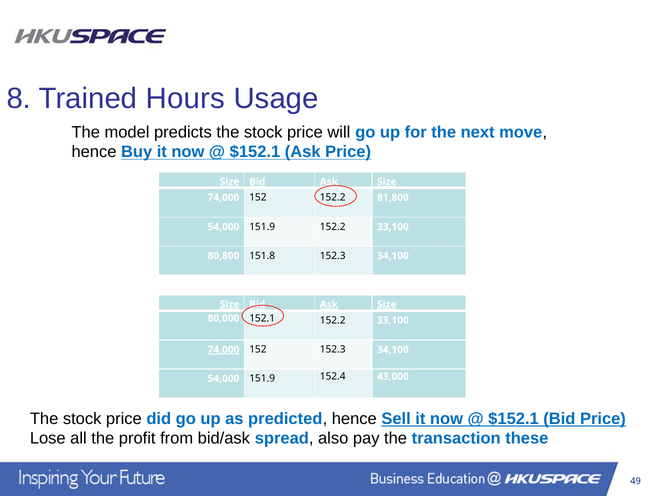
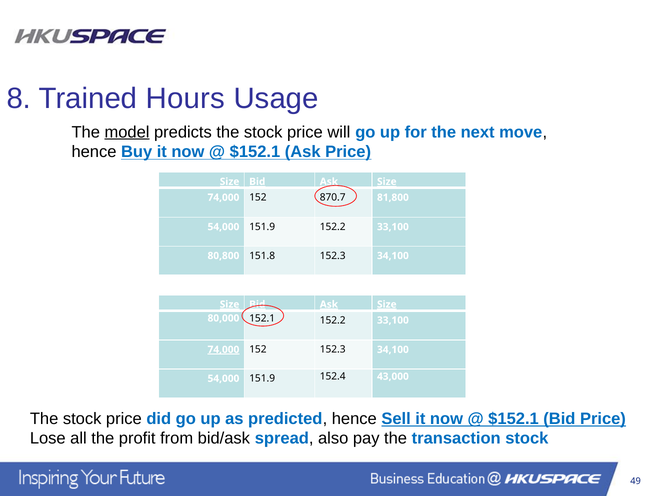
model underline: none -> present
152 152.2: 152.2 -> 870.7
transaction these: these -> stock
